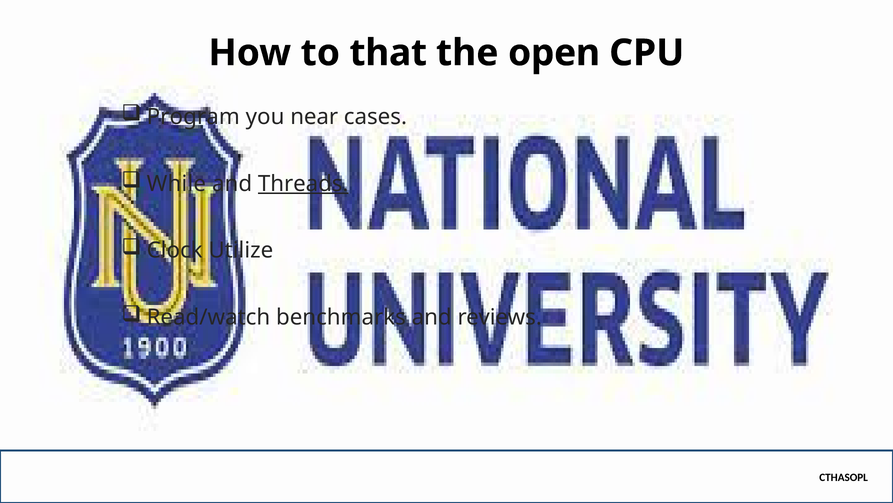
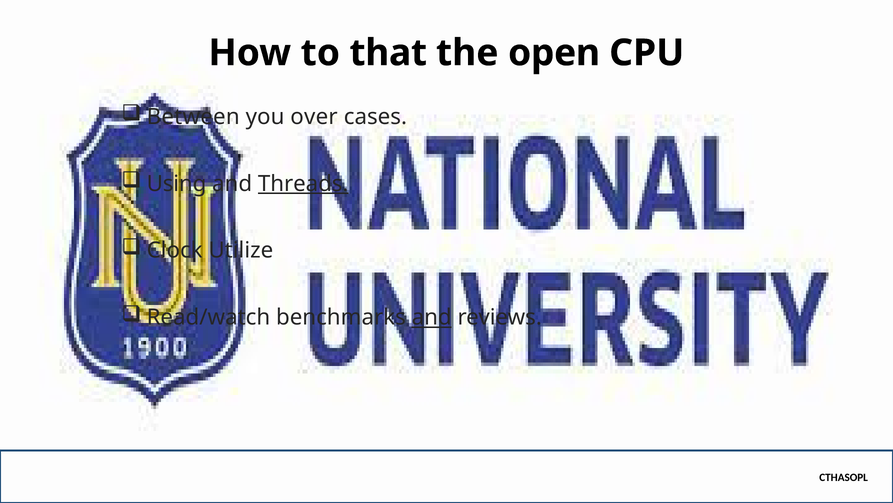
Program: Program -> Between
near: near -> over
While: While -> Using
and at (432, 317) underline: none -> present
